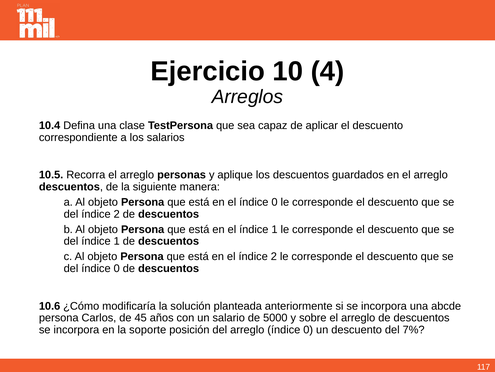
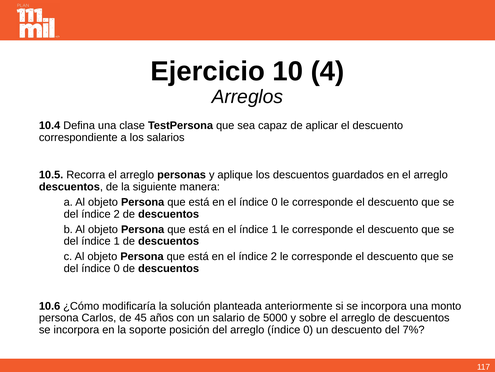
abcde: abcde -> monto
